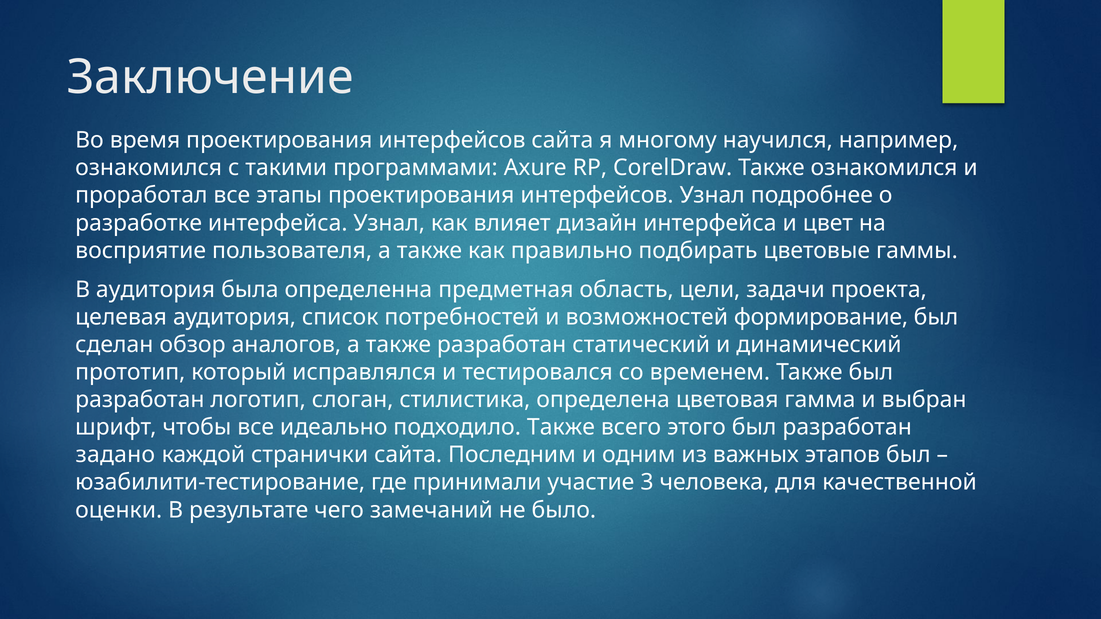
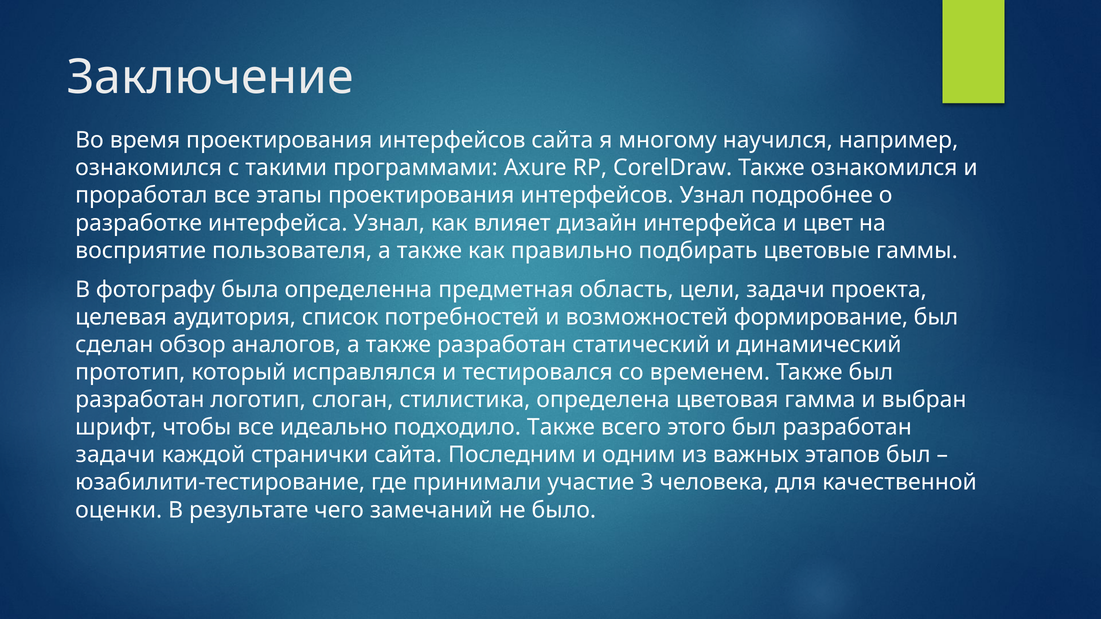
В аудитория: аудитория -> фотографу
задано at (115, 455): задано -> задачи
